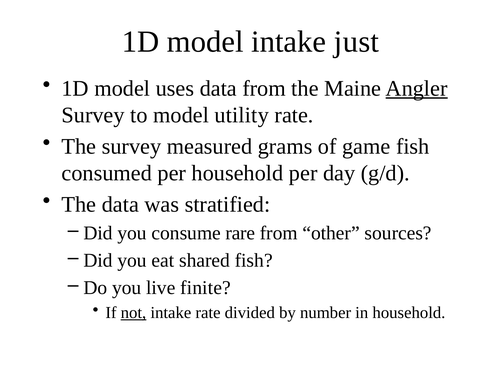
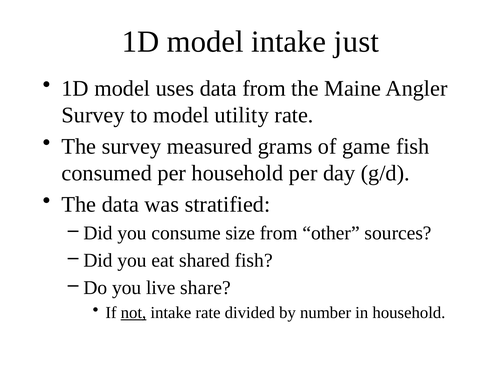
Angler underline: present -> none
rare: rare -> size
finite: finite -> share
